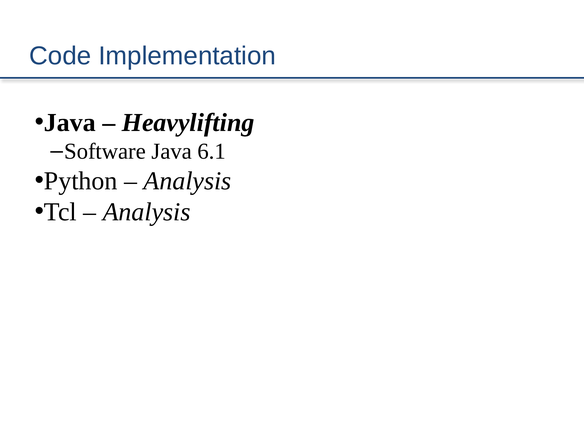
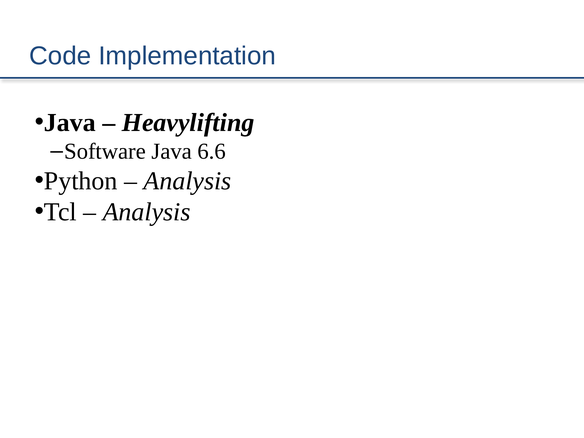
6.1: 6.1 -> 6.6
